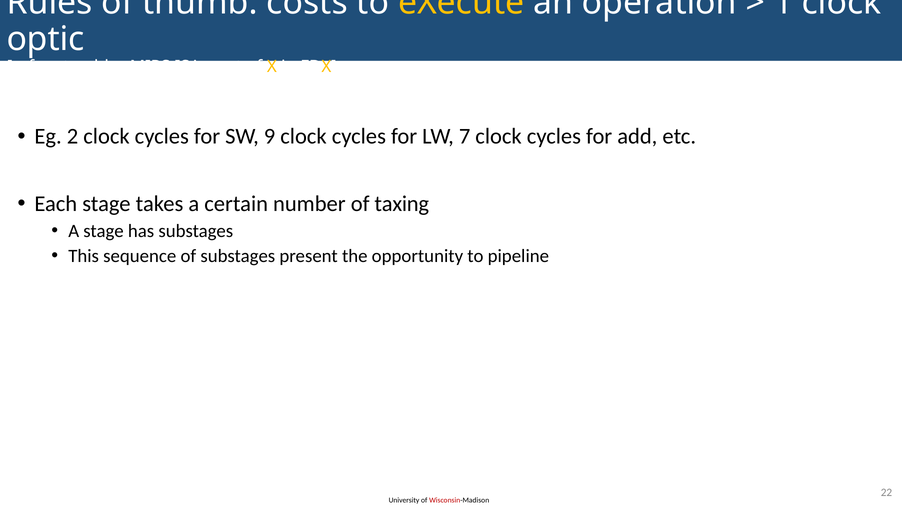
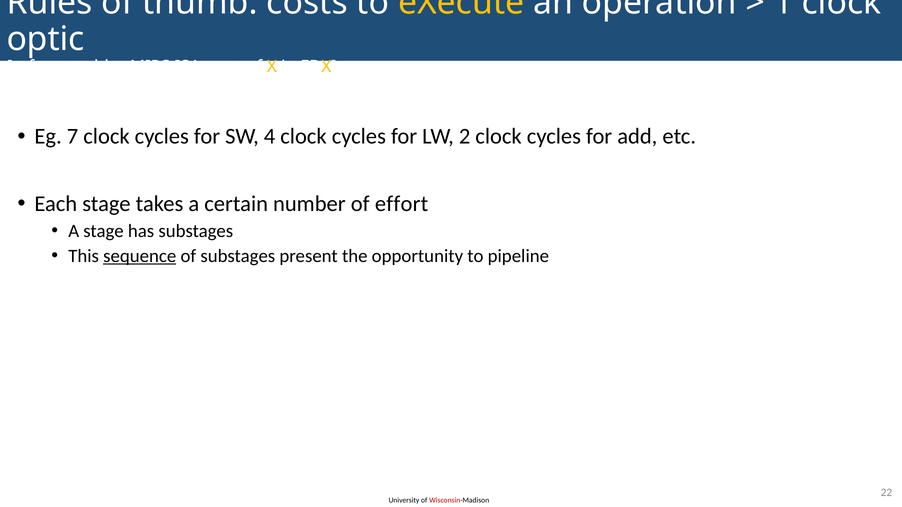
2: 2 -> 7
9: 9 -> 4
7: 7 -> 2
taxing: taxing -> effort
sequence underline: none -> present
